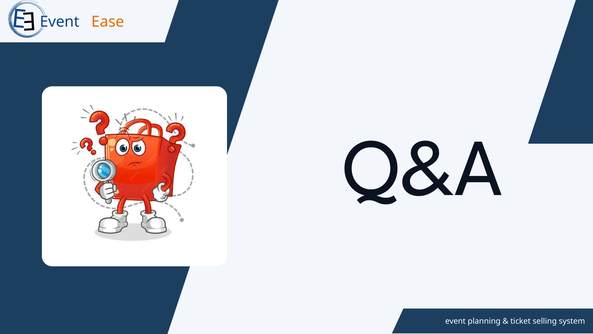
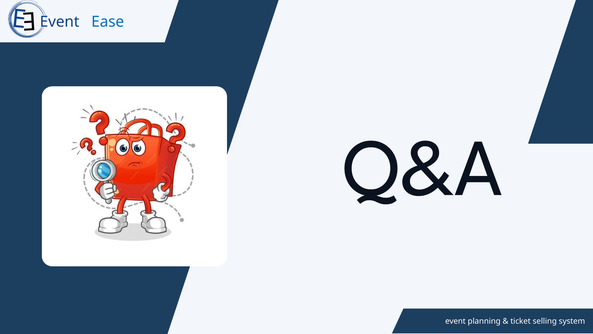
Ease colour: orange -> blue
